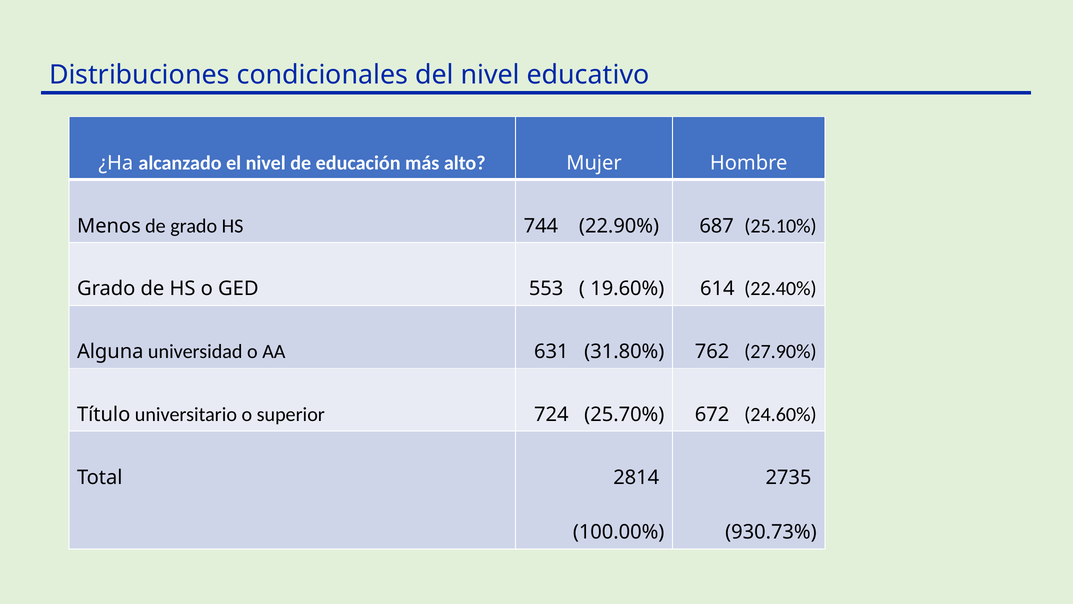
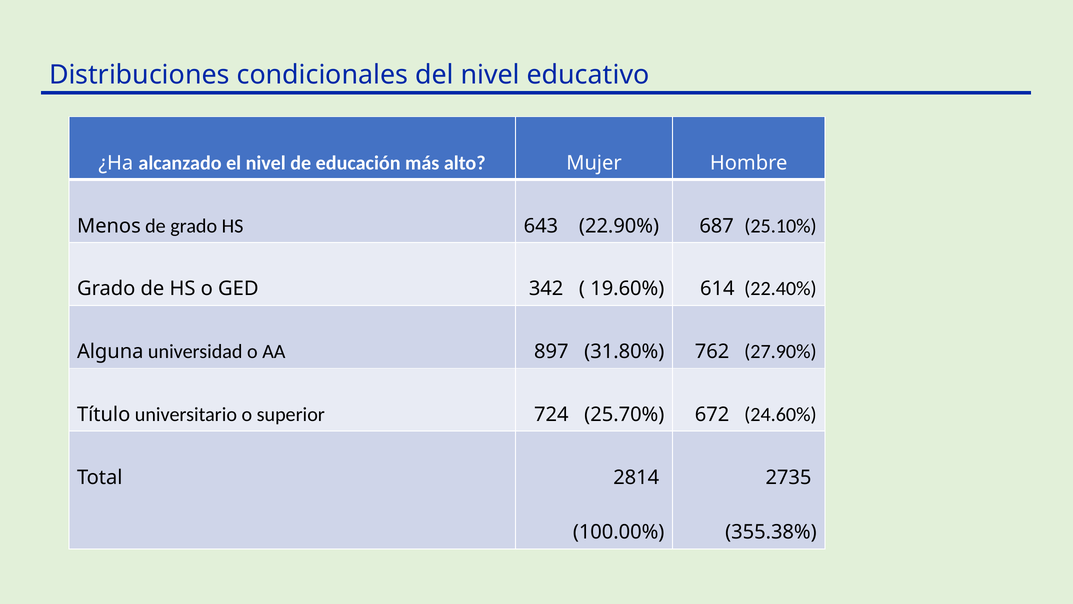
744: 744 -> 643
553: 553 -> 342
631: 631 -> 897
930.73%: 930.73% -> 355.38%
